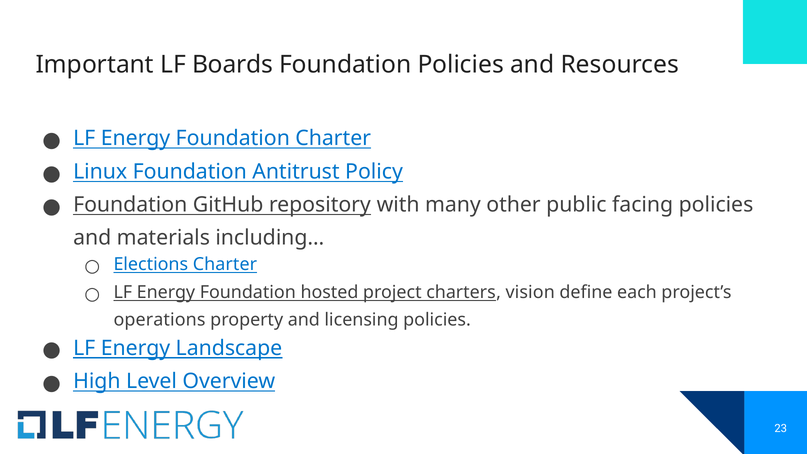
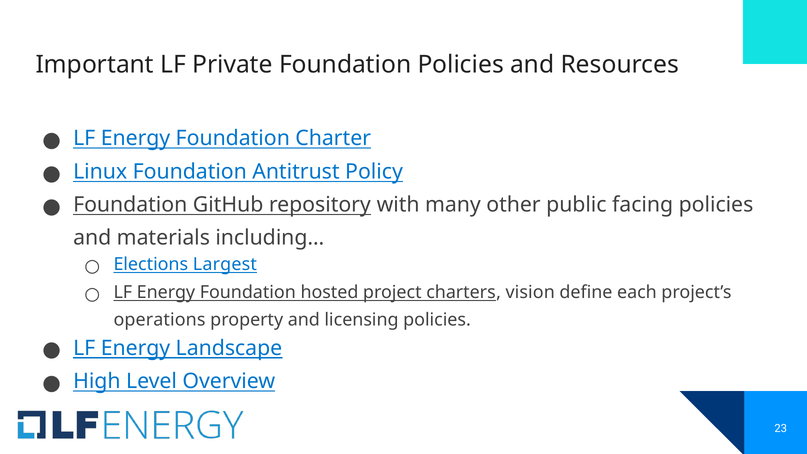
Boards: Boards -> Private
Elections Charter: Charter -> Largest
